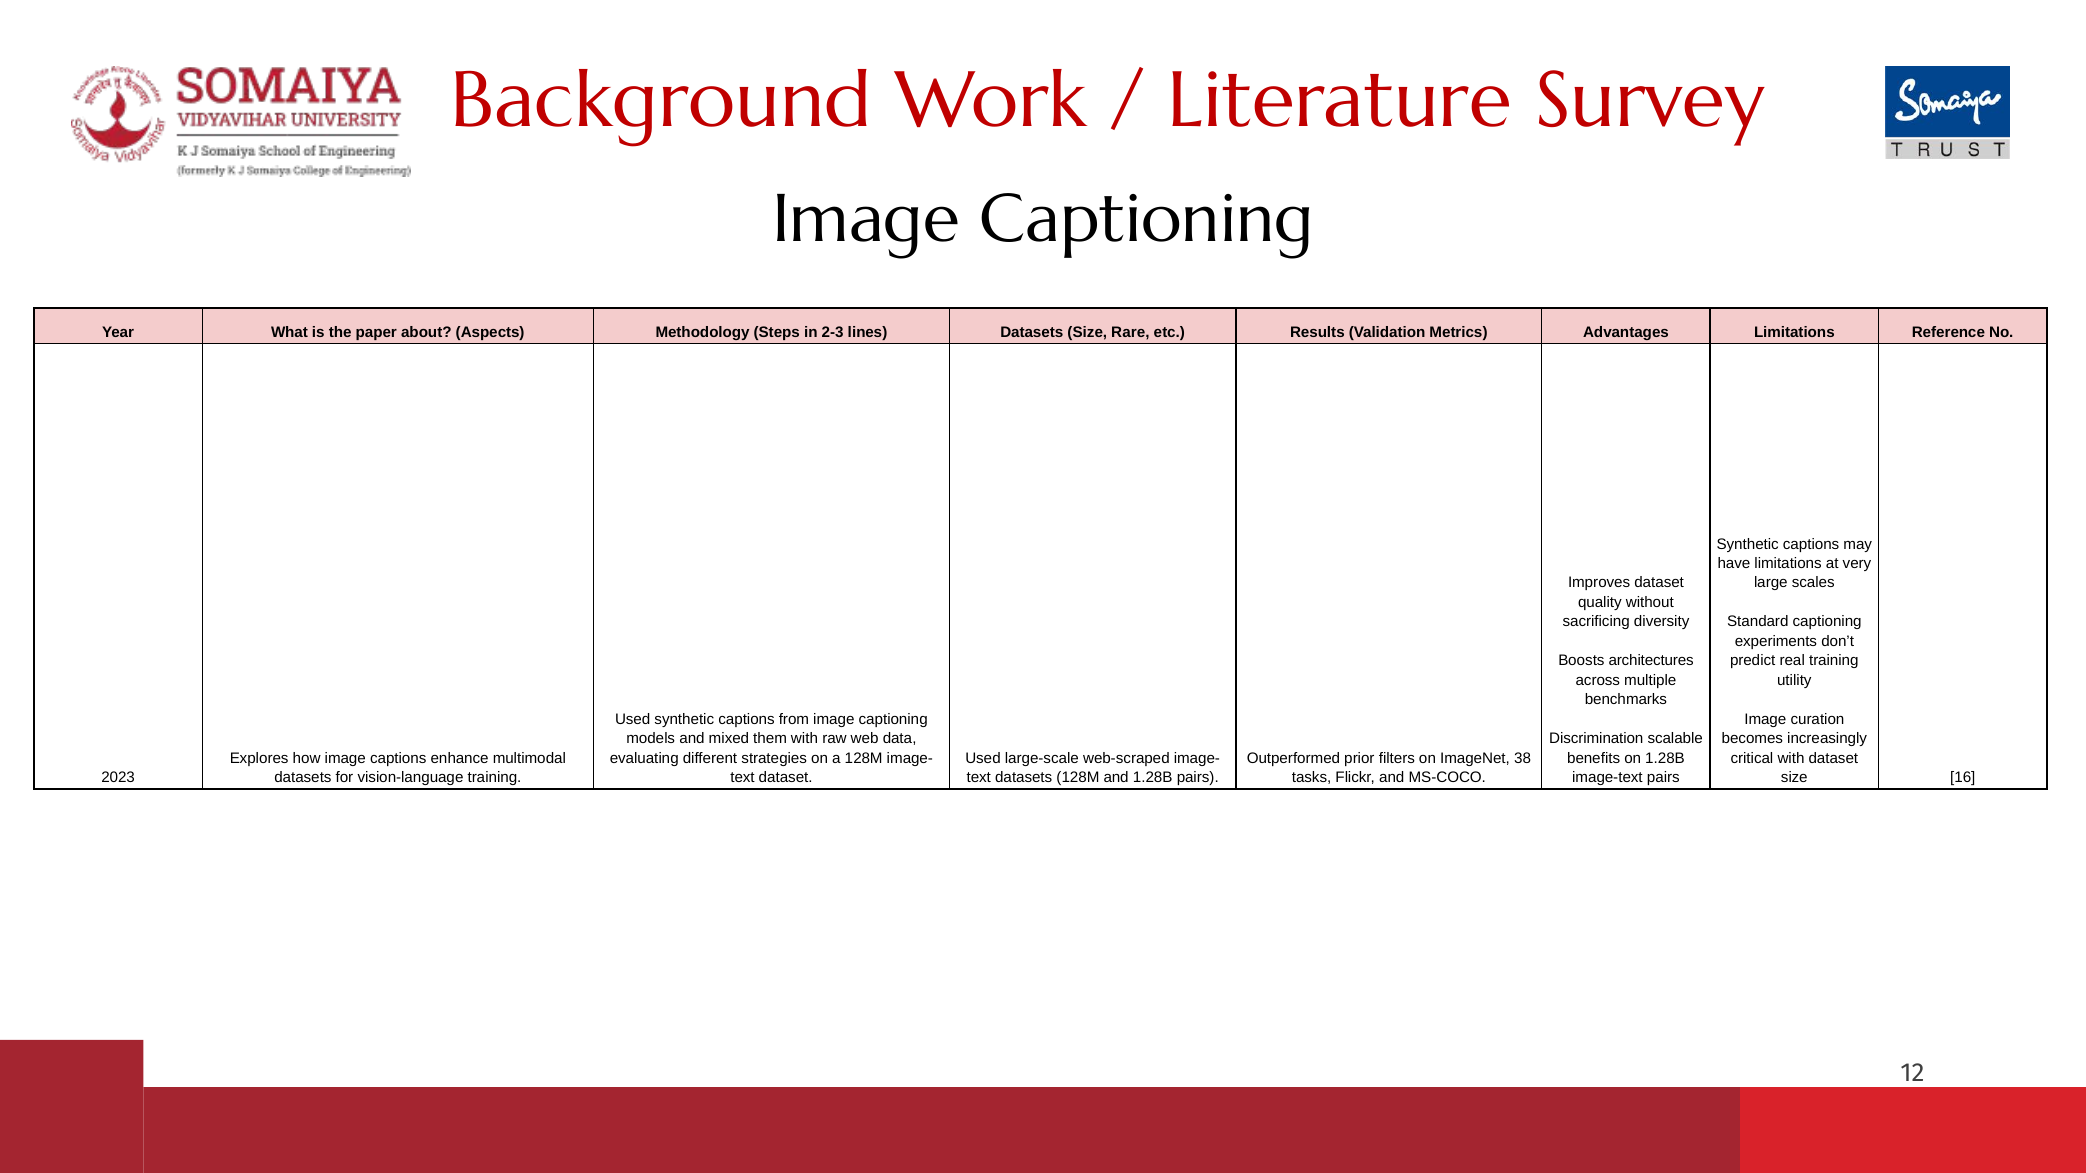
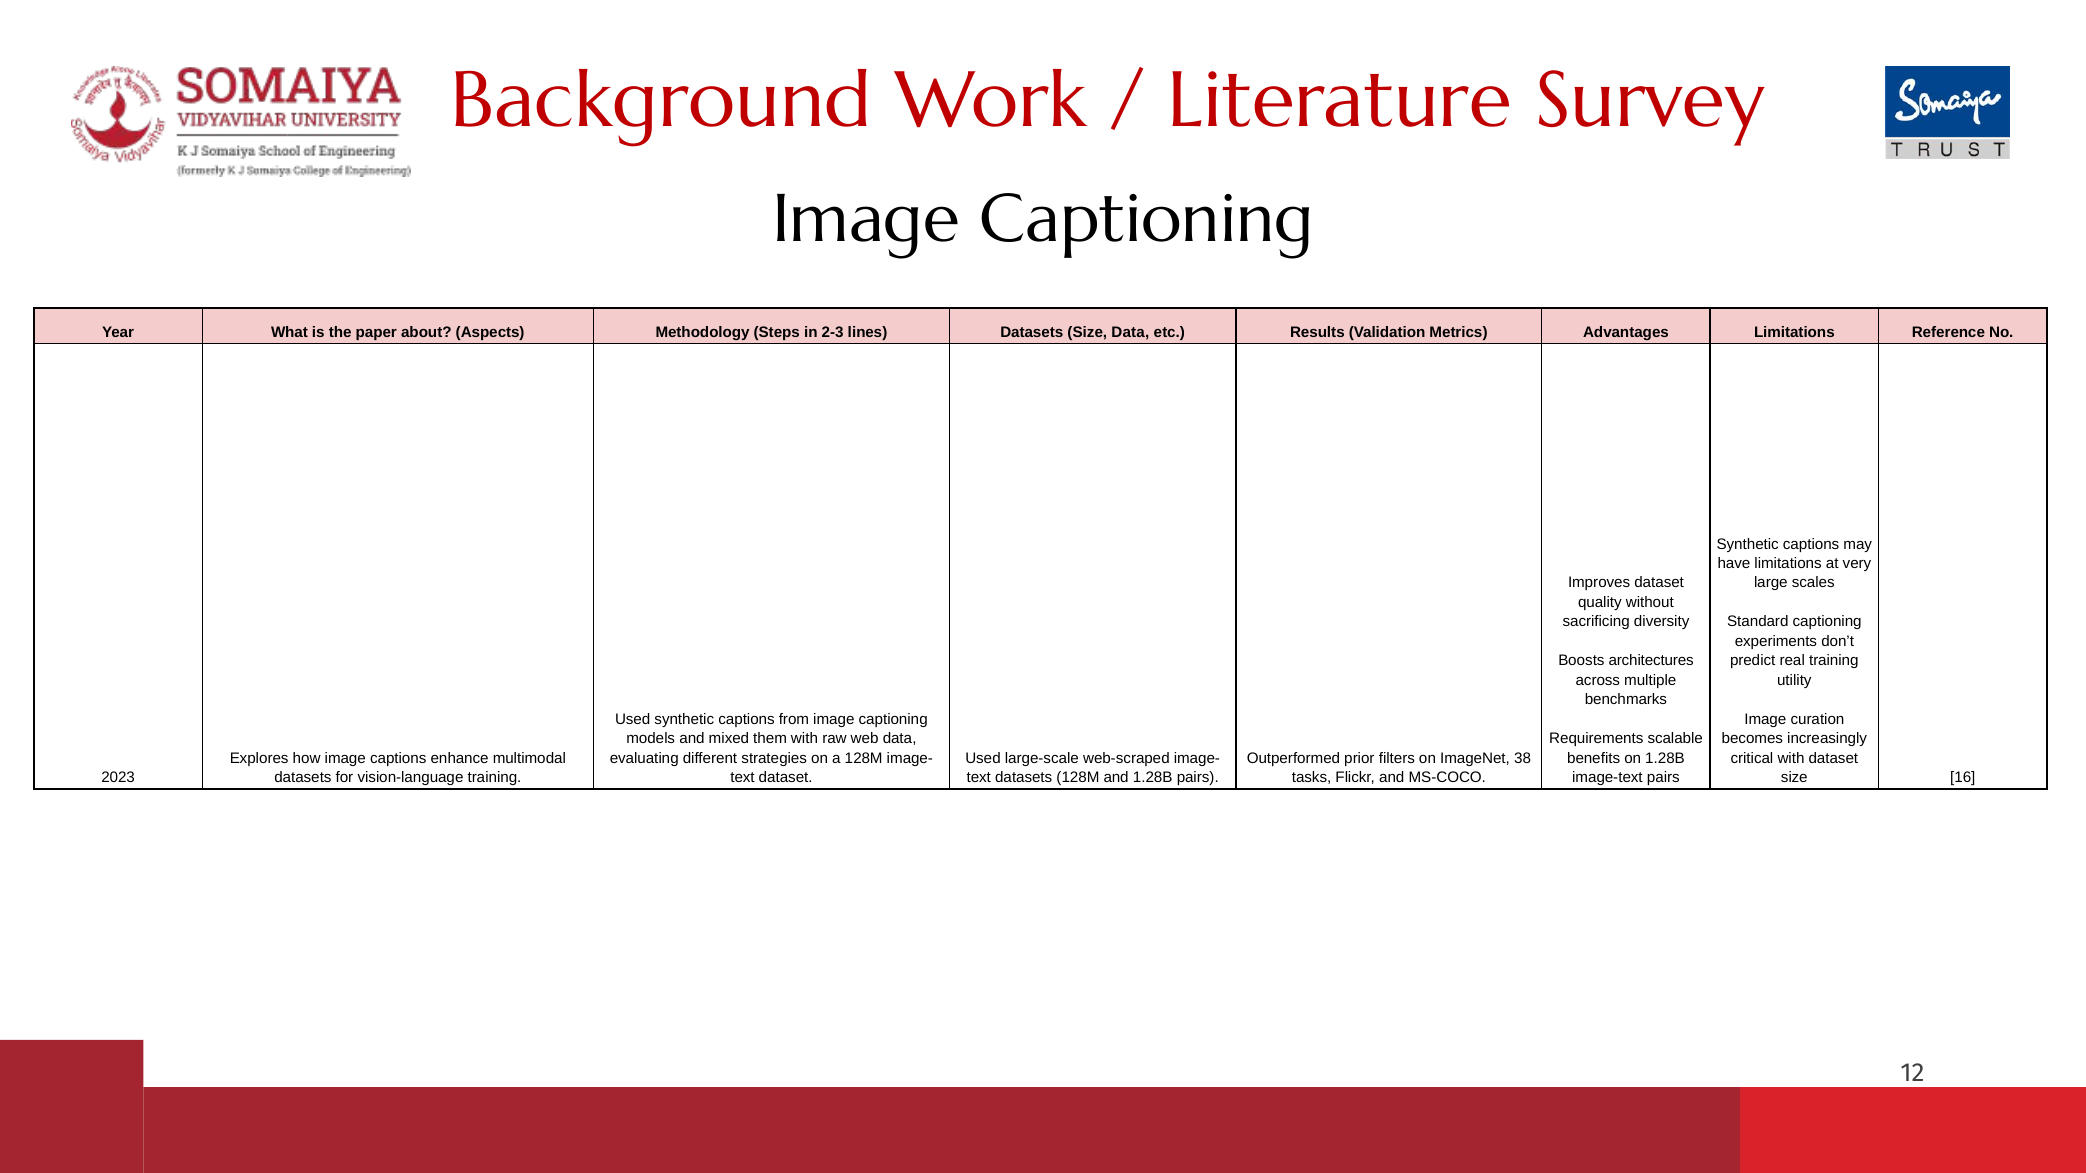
Size Rare: Rare -> Data
Discrimination: Discrimination -> Requirements
